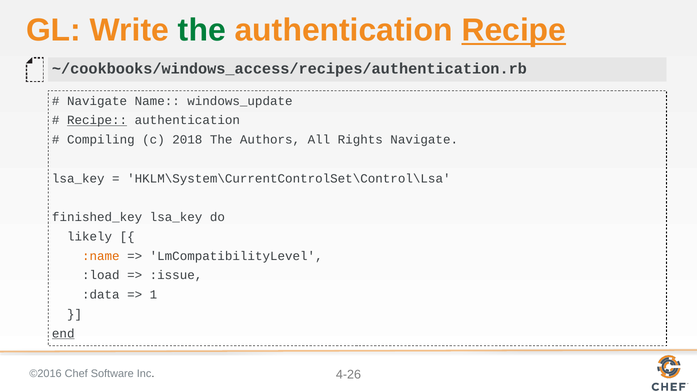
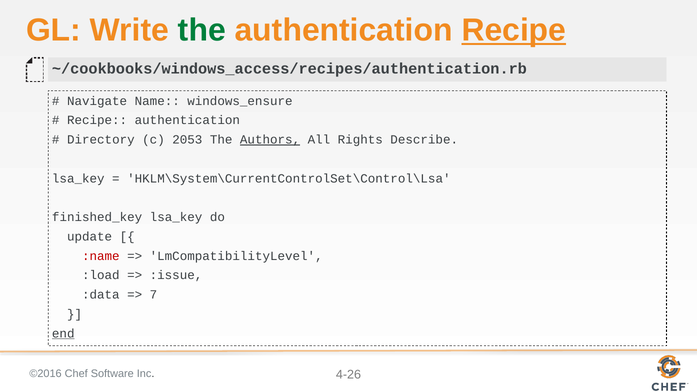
windows_update: windows_update -> windows_ensure
Recipe at (97, 120) underline: present -> none
Compiling: Compiling -> Directory
2018: 2018 -> 2053
Authors underline: none -> present
Rights Navigate: Navigate -> Describe
likely: likely -> update
:name colour: orange -> red
1: 1 -> 7
